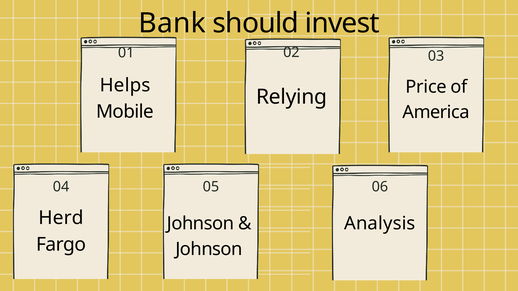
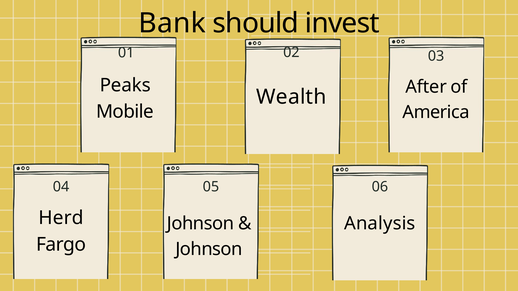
Helps: Helps -> Peaks
Price: Price -> After
Relying: Relying -> Wealth
